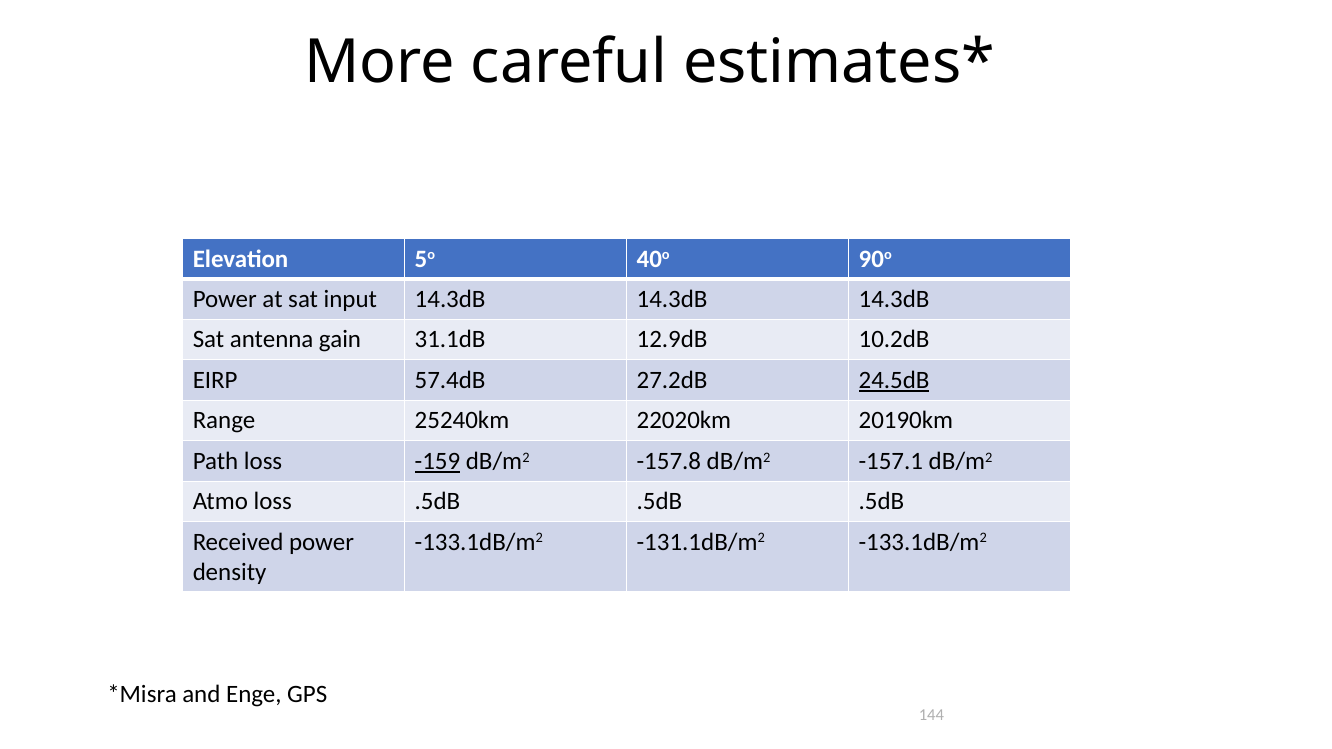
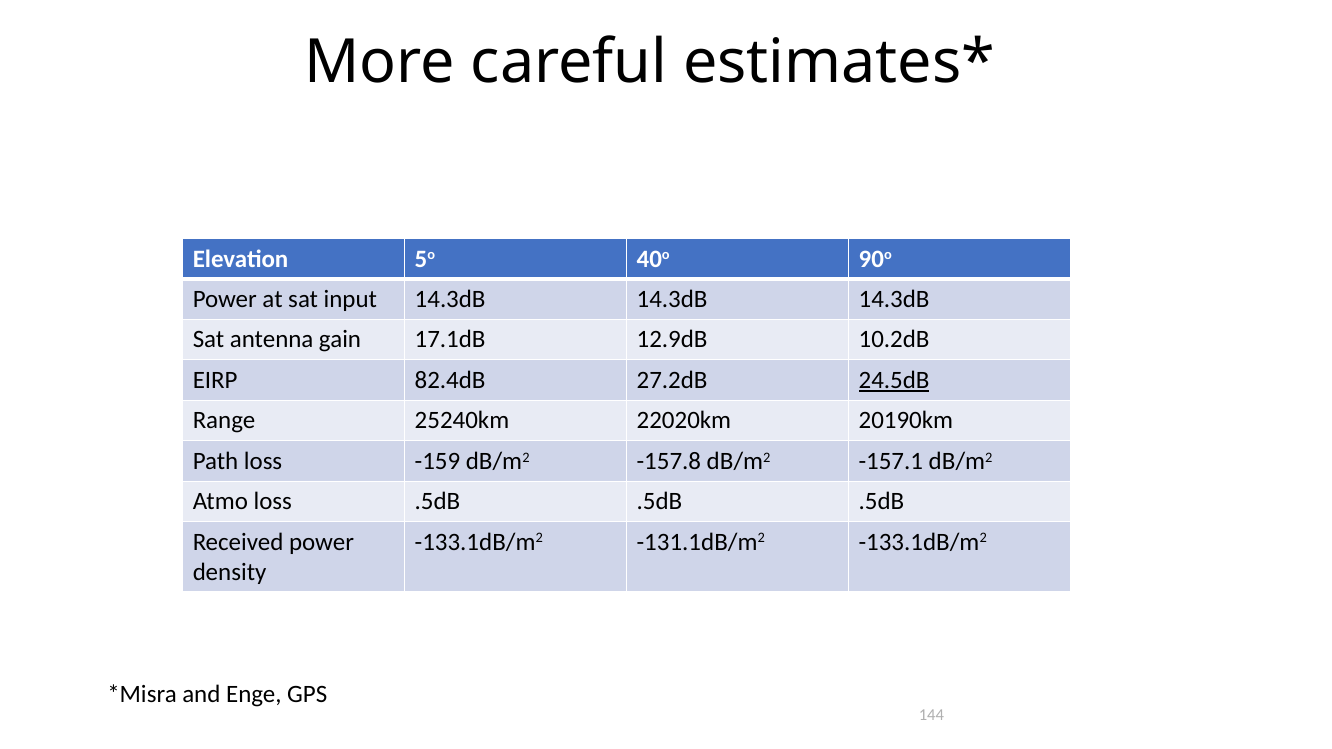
31.1dB: 31.1dB -> 17.1dB
57.4dB: 57.4dB -> 82.4dB
-159 underline: present -> none
